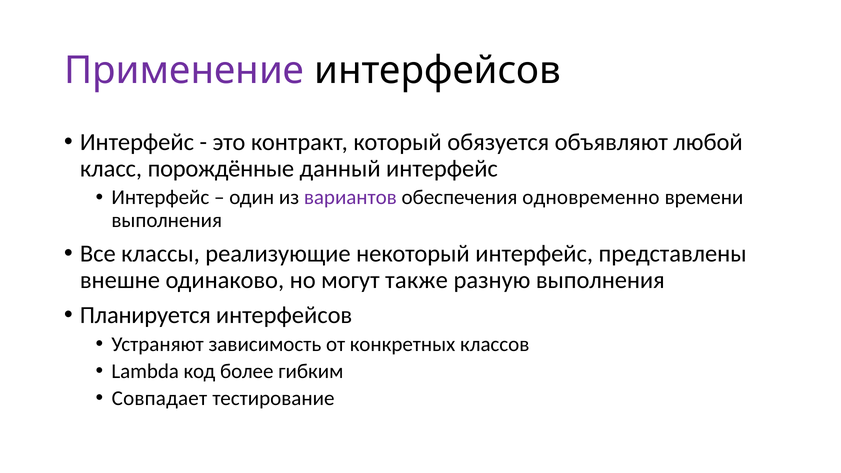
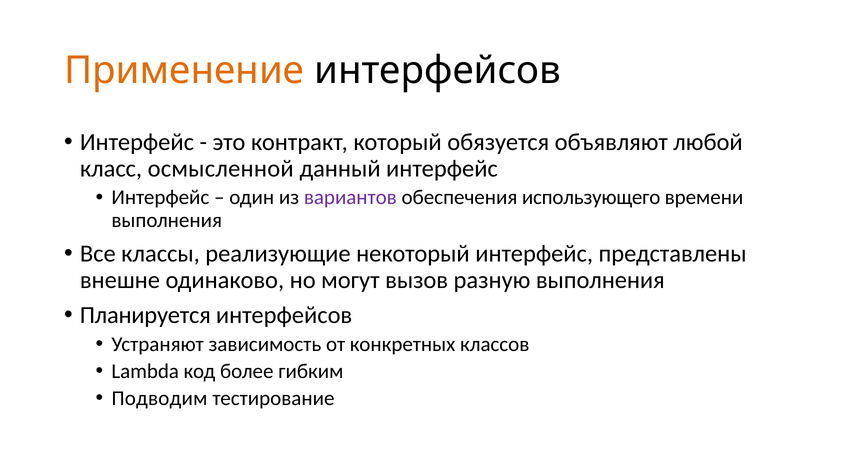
Применение colour: purple -> orange
порождённые: порождённые -> осмысленной
одновременно: одновременно -> использующего
также: также -> вызов
Совпадает: Совпадает -> Подводим
